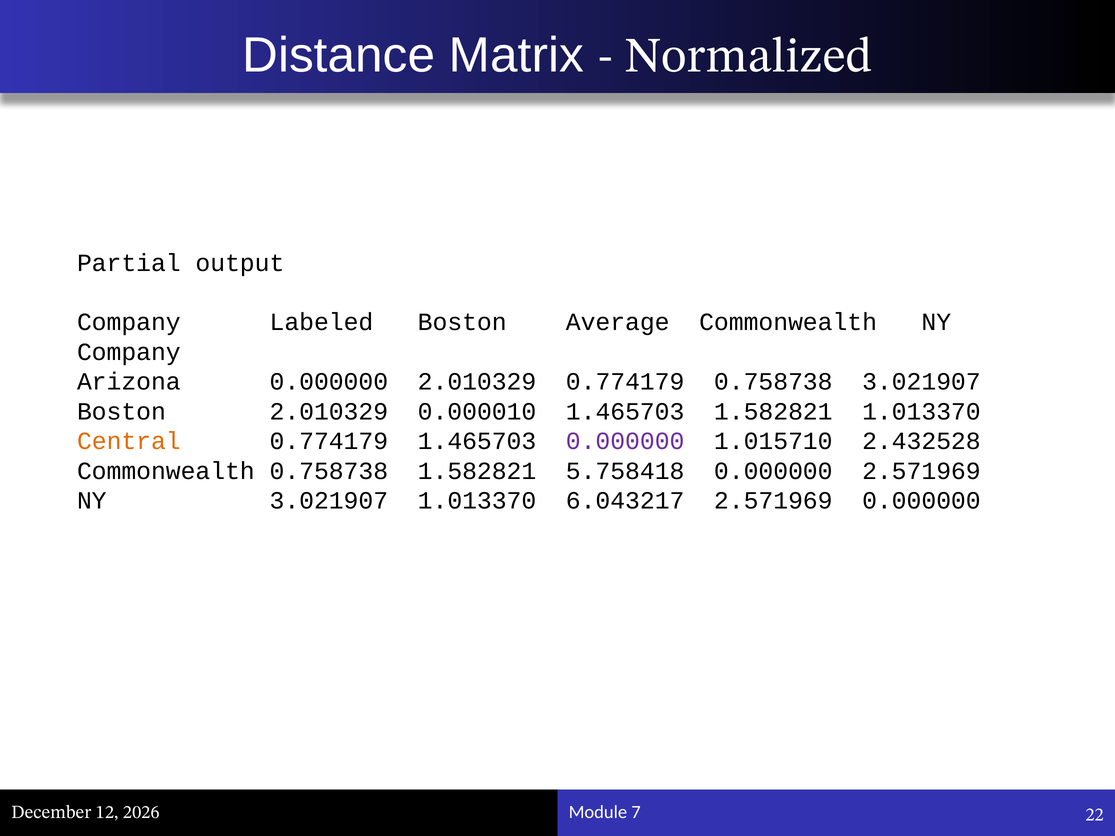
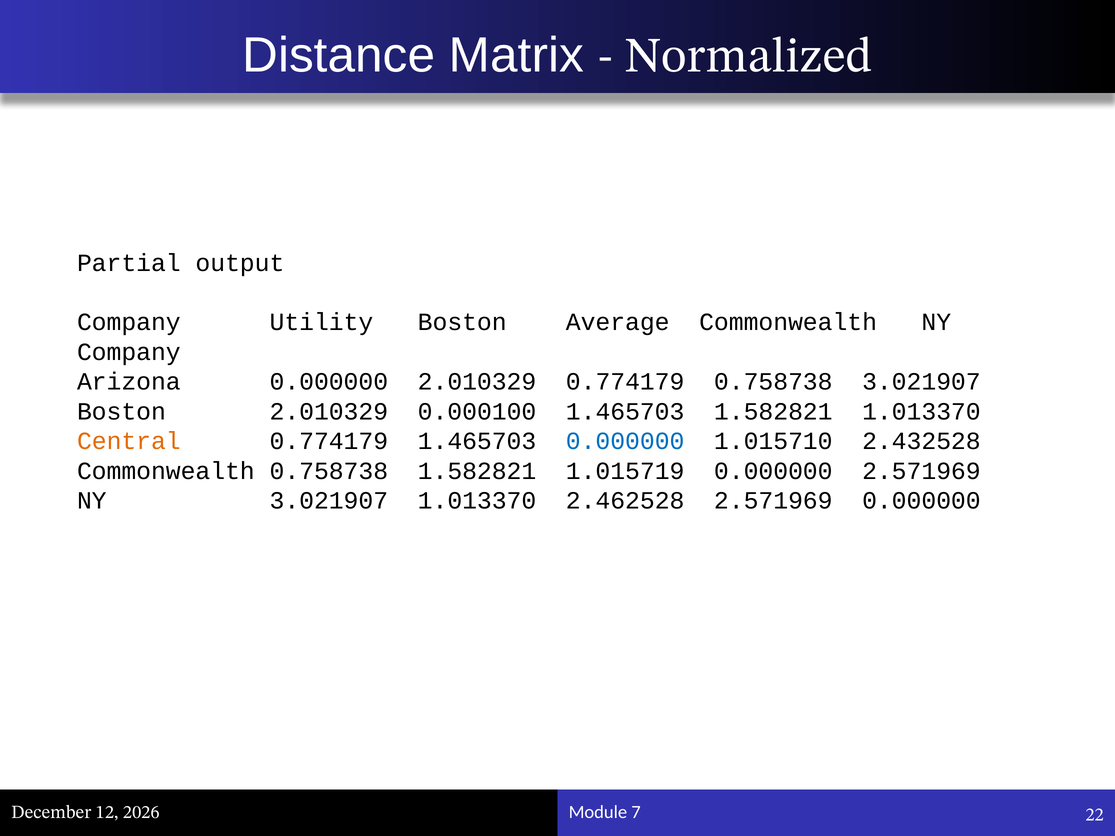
Labeled: Labeled -> Utility
0.000010: 0.000010 -> 0.000100
0.000000 at (625, 441) colour: purple -> blue
5.758418: 5.758418 -> 1.015719
6.043217: 6.043217 -> 2.462528
